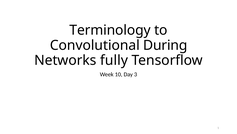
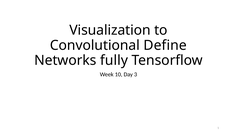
Terminology: Terminology -> Visualization
During: During -> Define
